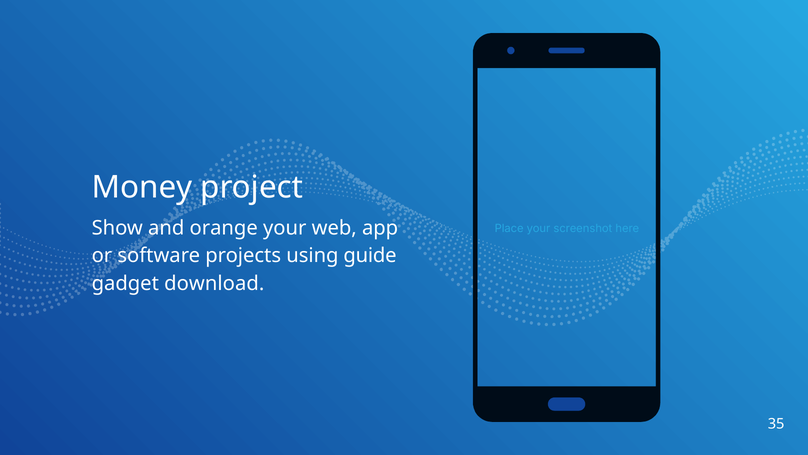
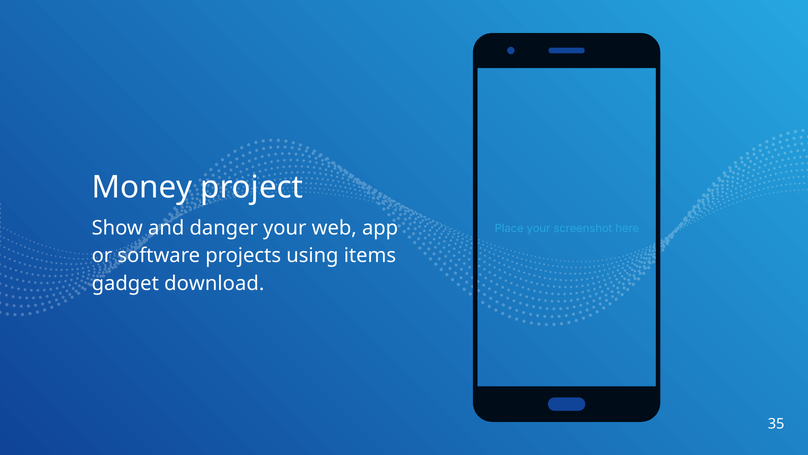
orange: orange -> danger
guide: guide -> items
